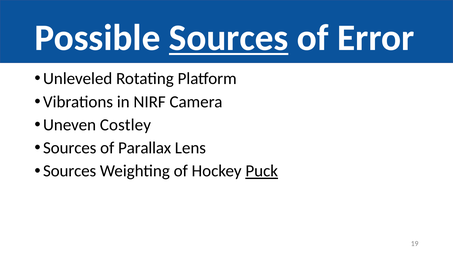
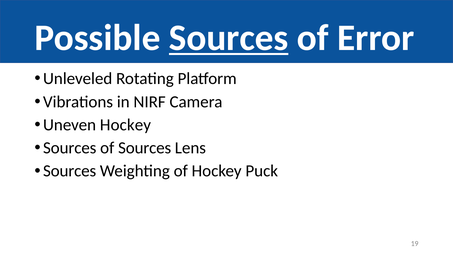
Uneven Costley: Costley -> Hockey
of Parallax: Parallax -> Sources
Puck underline: present -> none
